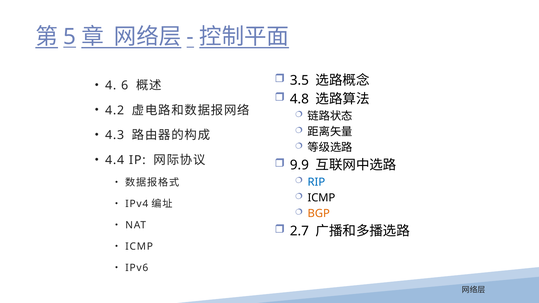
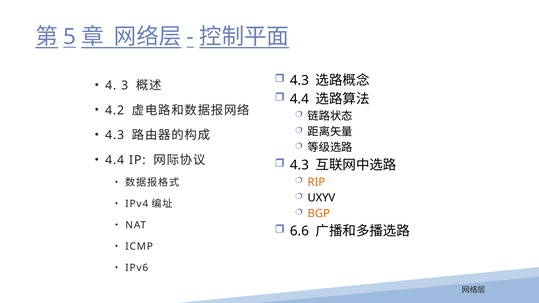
3.5 at (299, 80): 3.5 -> 4.3
6: 6 -> 3
4.8 at (299, 99): 4.8 -> 4.4
9.9 at (299, 165): 9.9 -> 4.3
RIP colour: blue -> orange
ICMP at (321, 198): ICMP -> UXYV
2.7: 2.7 -> 6.6
